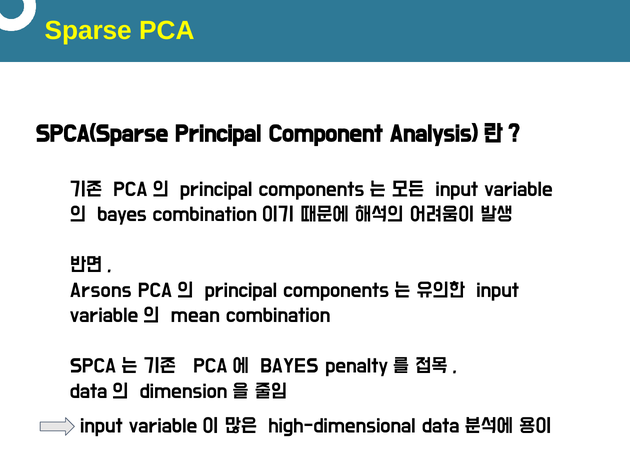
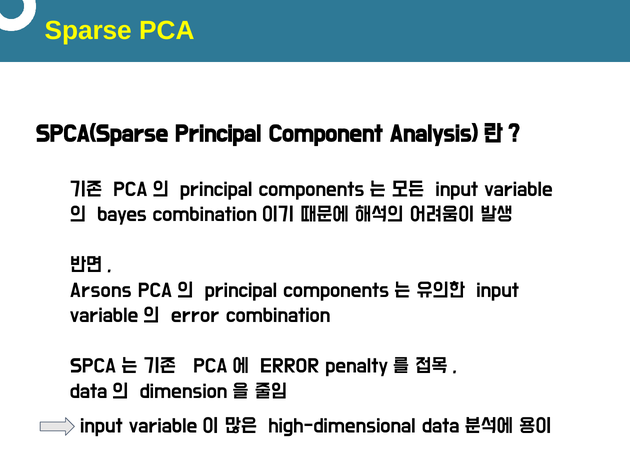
mean at (195, 315): mean -> error
BAYES at (289, 366): BAYES -> ERROR
